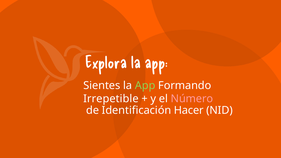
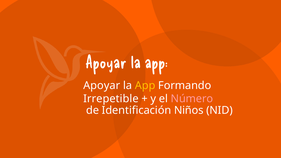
Explora at (106, 63): Explora -> Apoyar
Sientes at (102, 86): Sientes -> Apoyar
App at (145, 86) colour: light green -> yellow
Hacer: Hacer -> Niños
